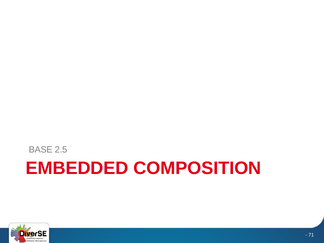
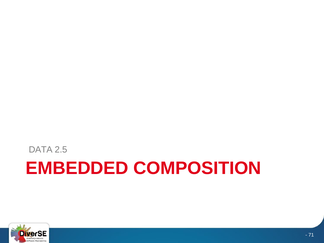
BASE: BASE -> DATA
